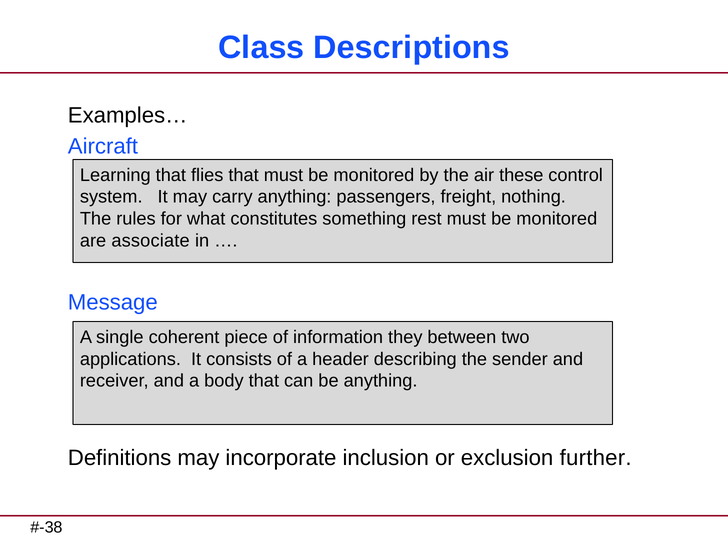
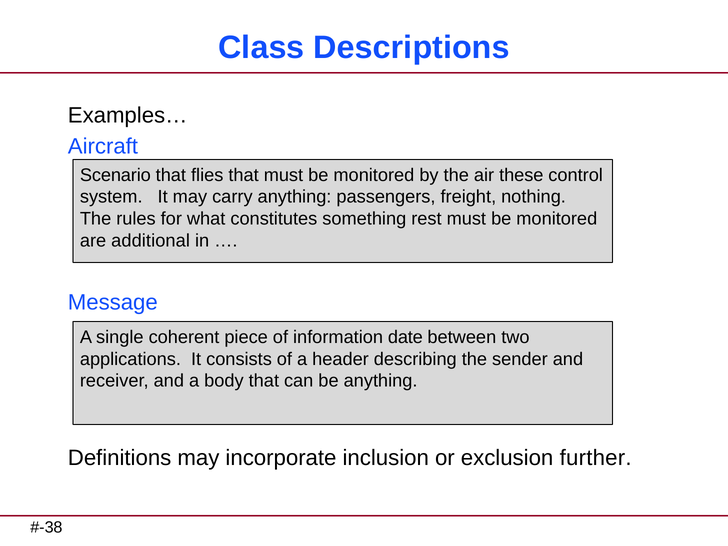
Learning: Learning -> Scenario
associate: associate -> additional
they: they -> date
